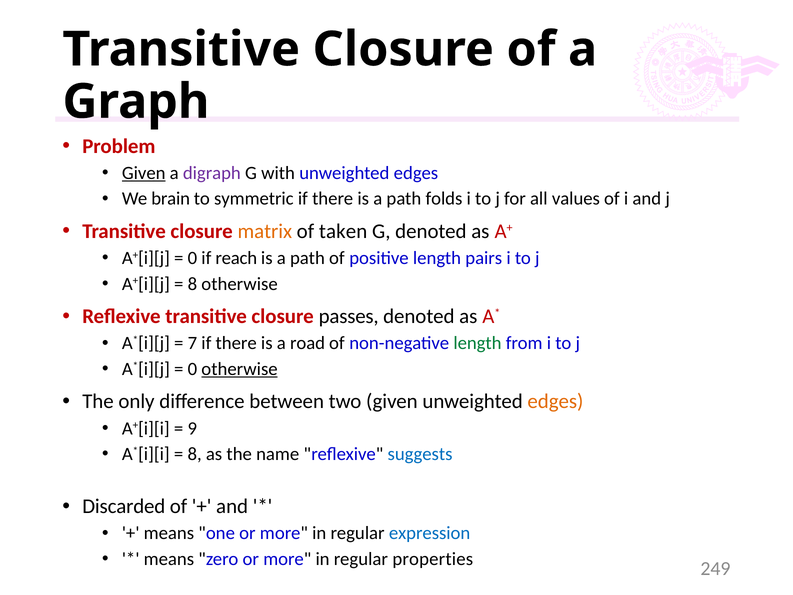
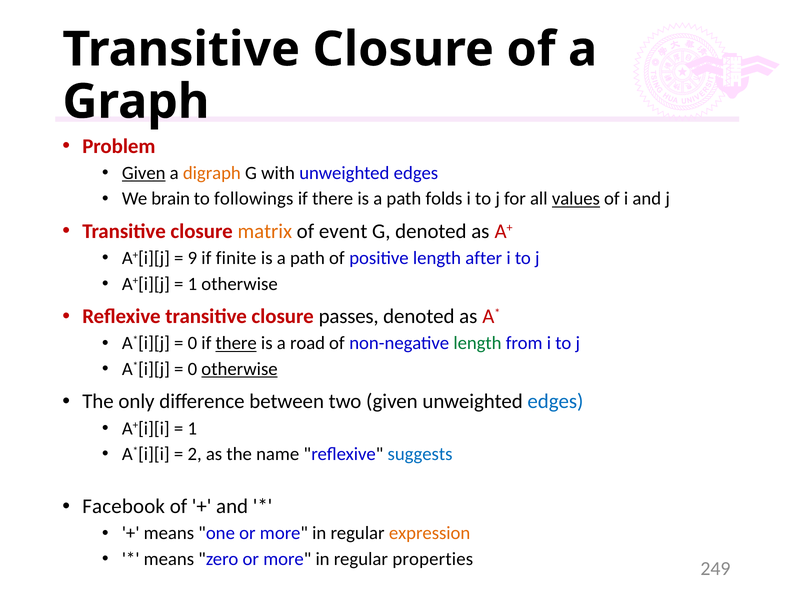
digraph colour: purple -> orange
symmetric: symmetric -> followings
values underline: none -> present
taken: taken -> event
0 at (192, 258): 0 -> 9
reach: reach -> finite
pairs: pairs -> after
8 at (192, 284): 8 -> 1
7 at (192, 343): 7 -> 0
there at (236, 343) underline: none -> present
edges at (555, 401) colour: orange -> blue
9 at (192, 428): 9 -> 1
8 at (195, 454): 8 -> 2
Discarded: Discarded -> Facebook
expression colour: blue -> orange
